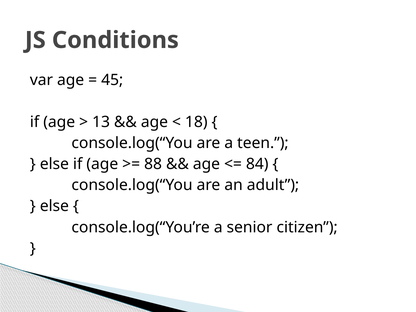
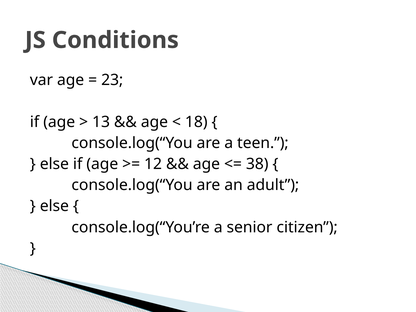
45: 45 -> 23
88: 88 -> 12
84: 84 -> 38
